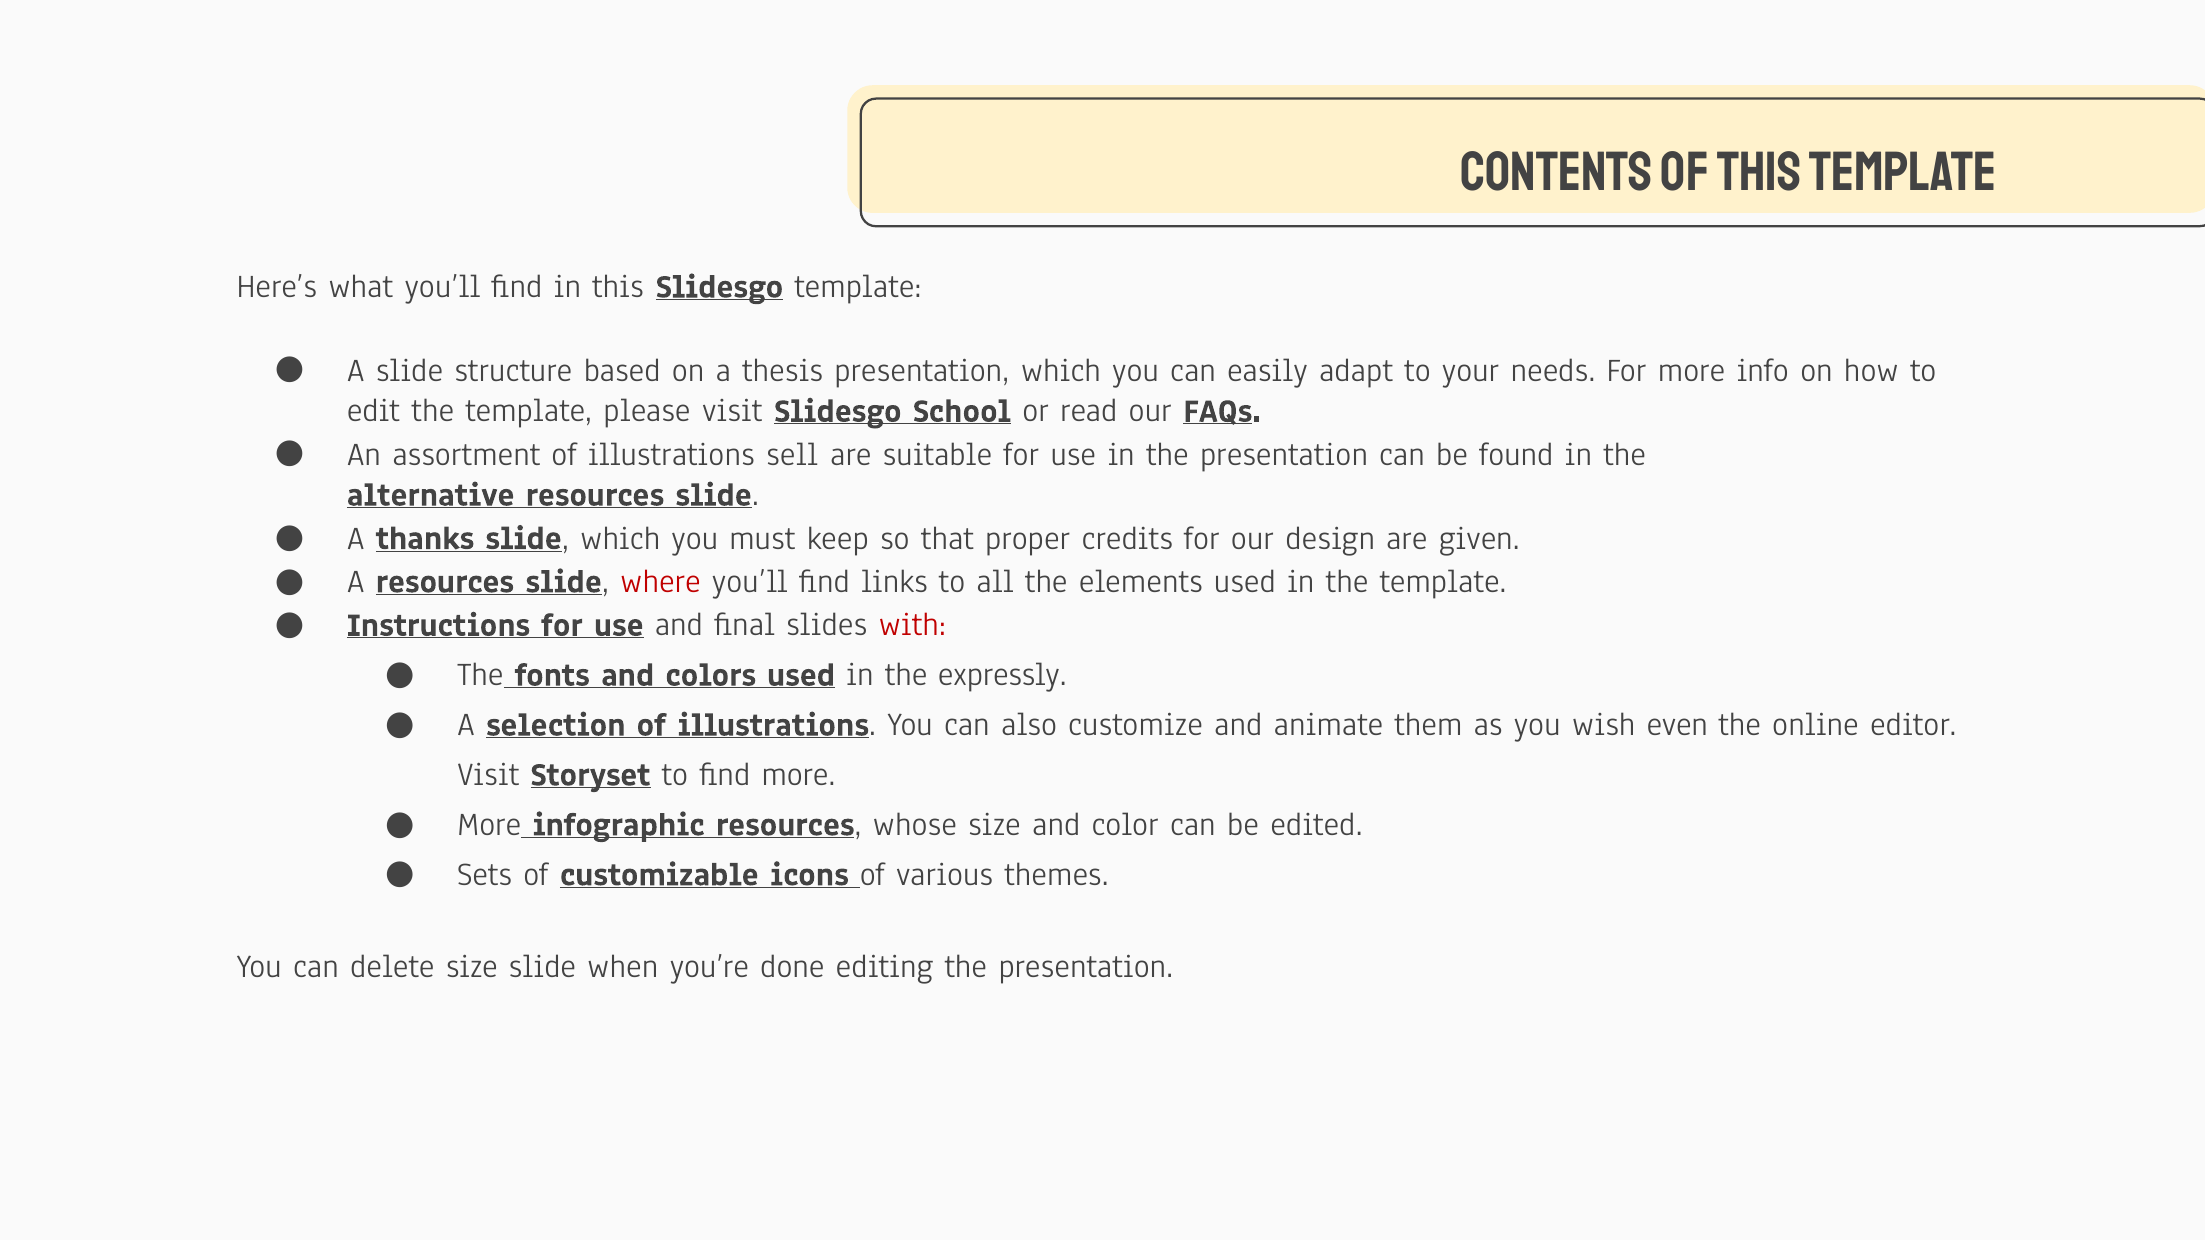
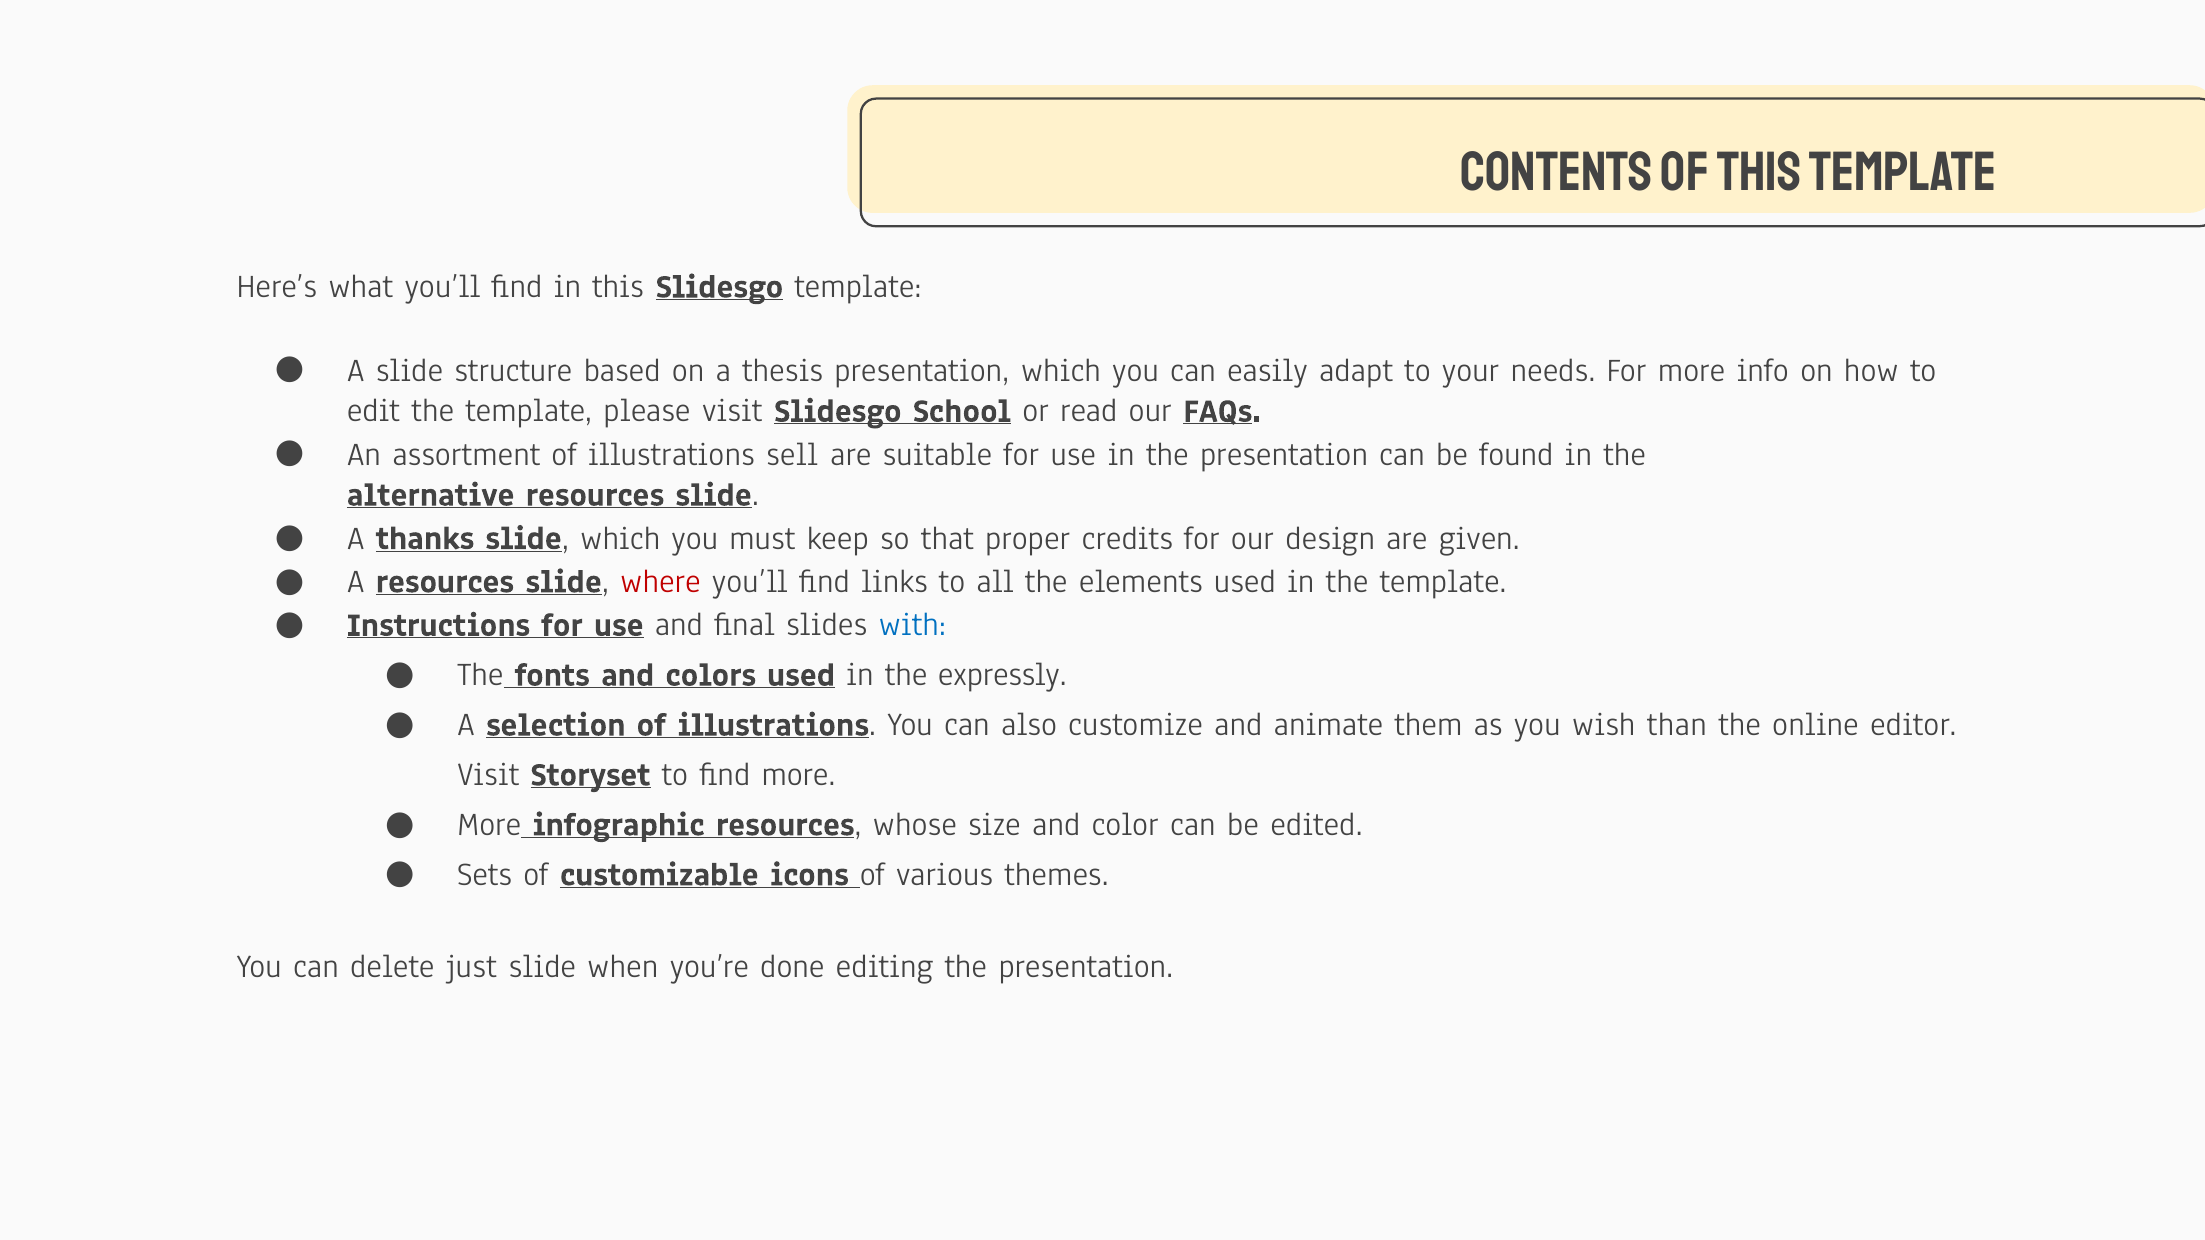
with colour: red -> blue
even: even -> than
delete size: size -> just
